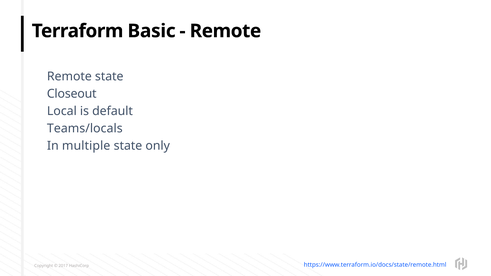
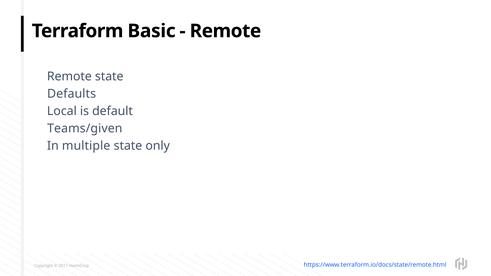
Closeout: Closeout -> Defaults
Teams/locals: Teams/locals -> Teams/given
